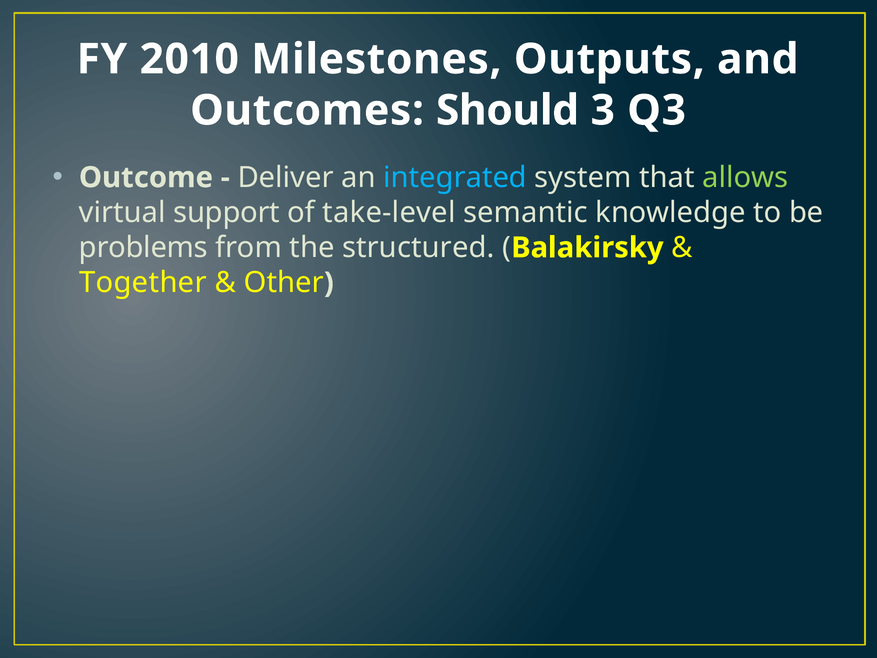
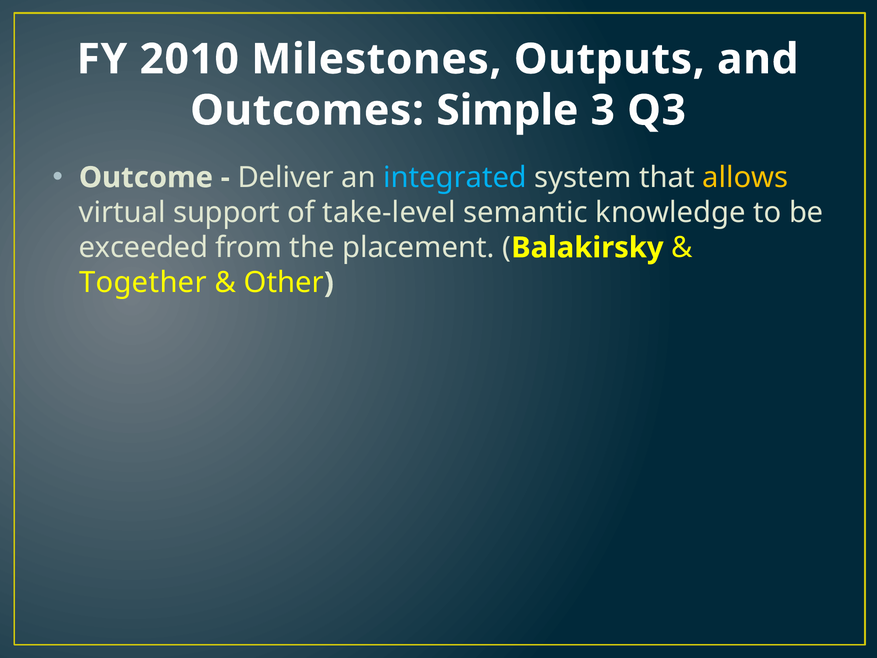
Should: Should -> Simple
allows colour: light green -> yellow
problems: problems -> exceeded
structured: structured -> placement
